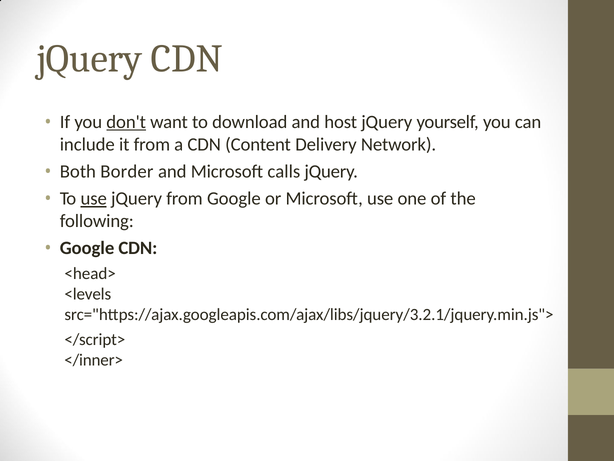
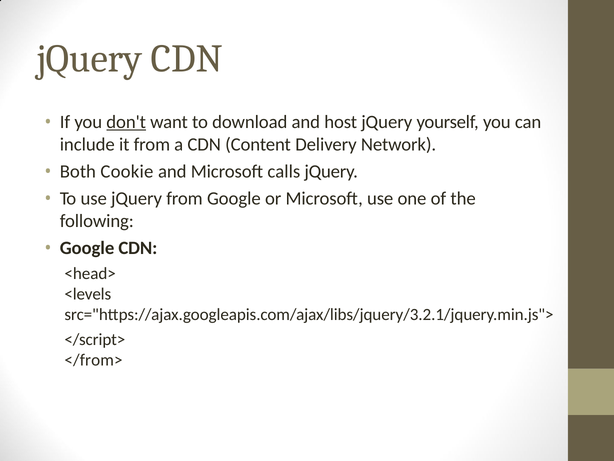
Border: Border -> Cookie
use at (94, 198) underline: present -> none
</inner>: </inner> -> </from>
